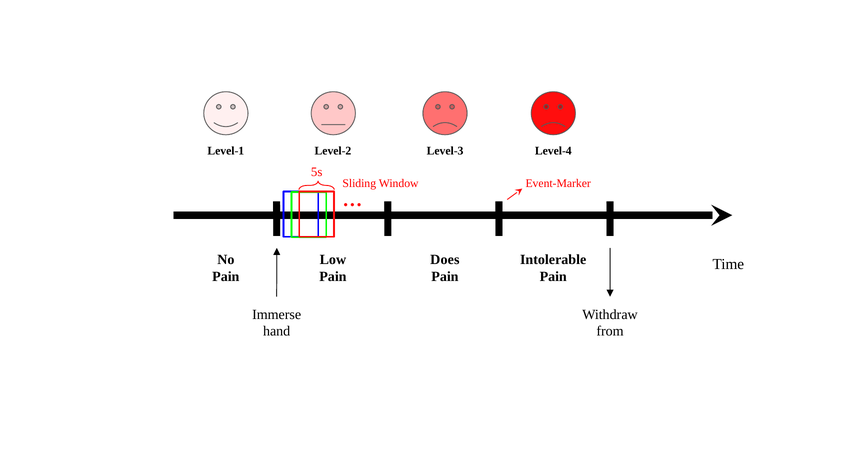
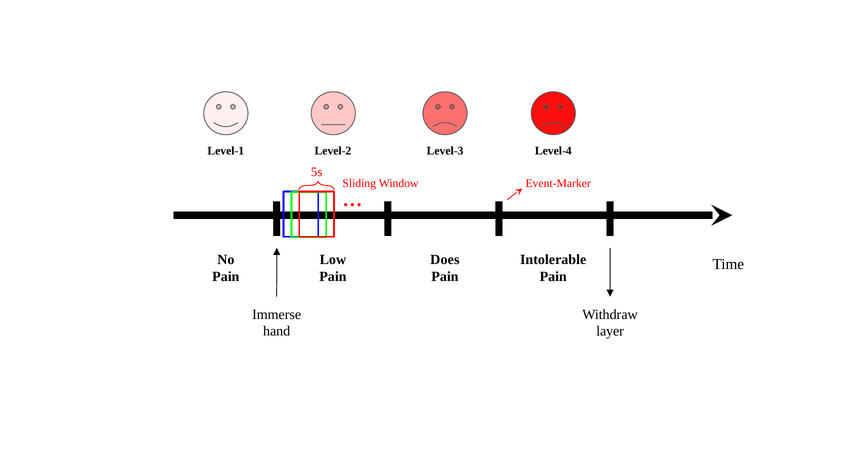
from: from -> layer
